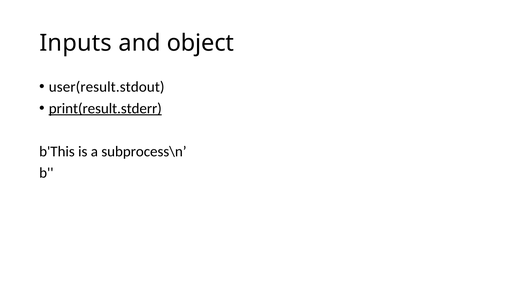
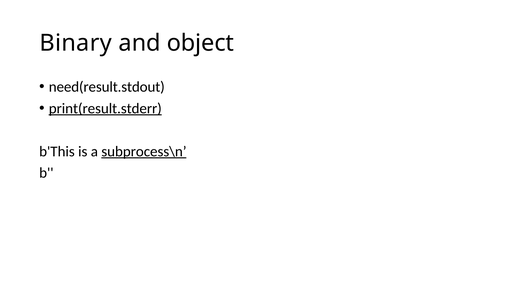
Inputs: Inputs -> Binary
user(result.stdout: user(result.stdout -> need(result.stdout
subprocess\n underline: none -> present
